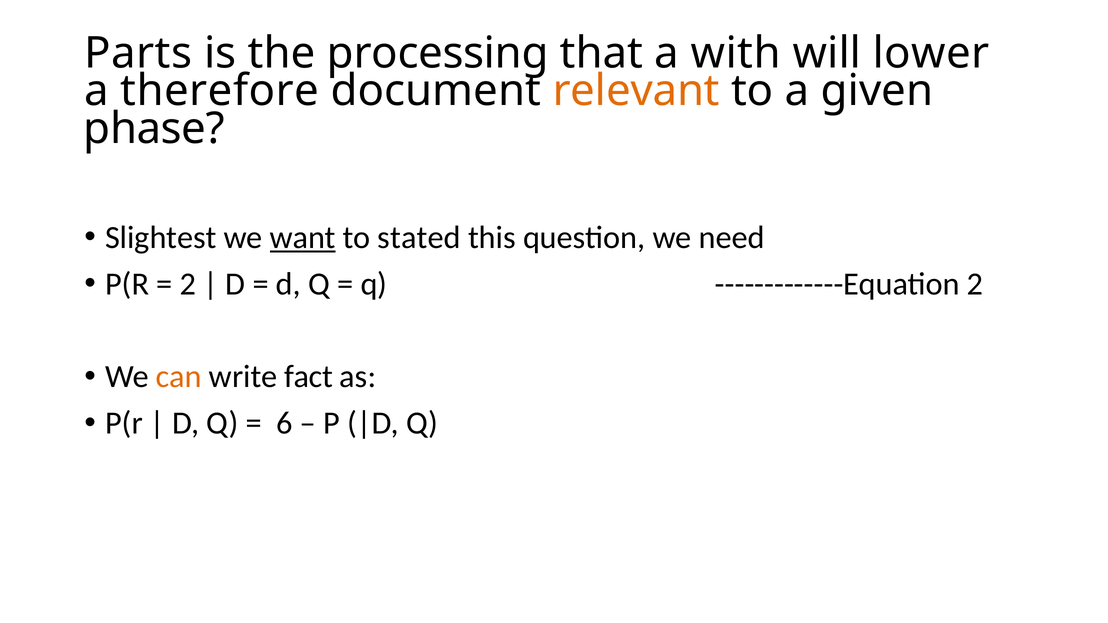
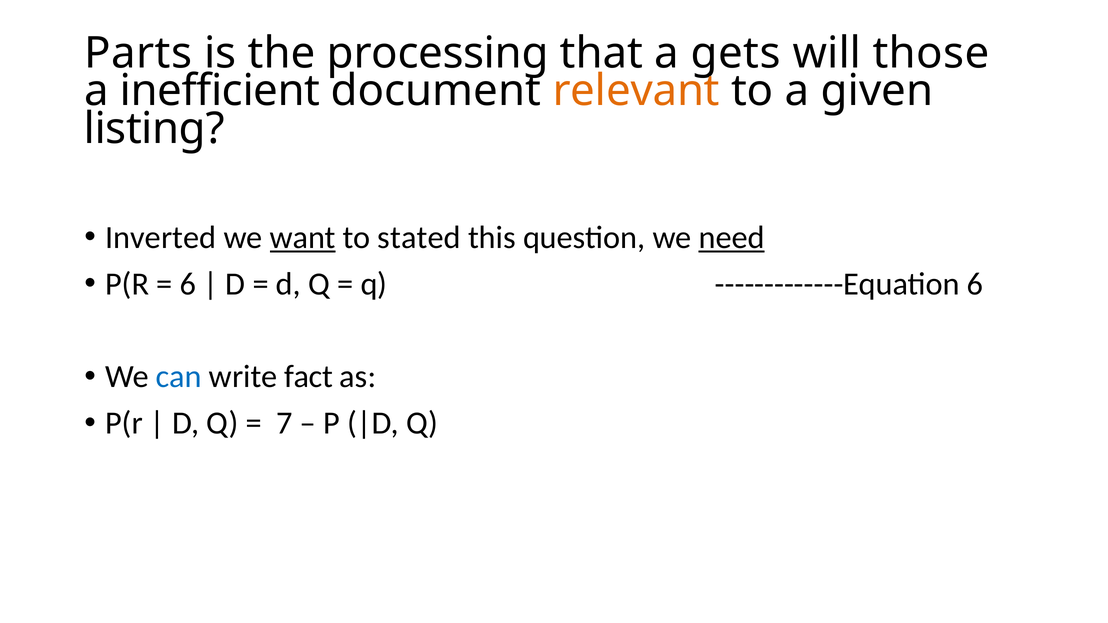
with: with -> gets
lower: lower -> those
therefore: therefore -> inefficient
phase: phase -> listing
Slightest: Slightest -> Inverted
need underline: none -> present
2 at (188, 284): 2 -> 6
-------------Equation 2: 2 -> 6
can colour: orange -> blue
6: 6 -> 7
